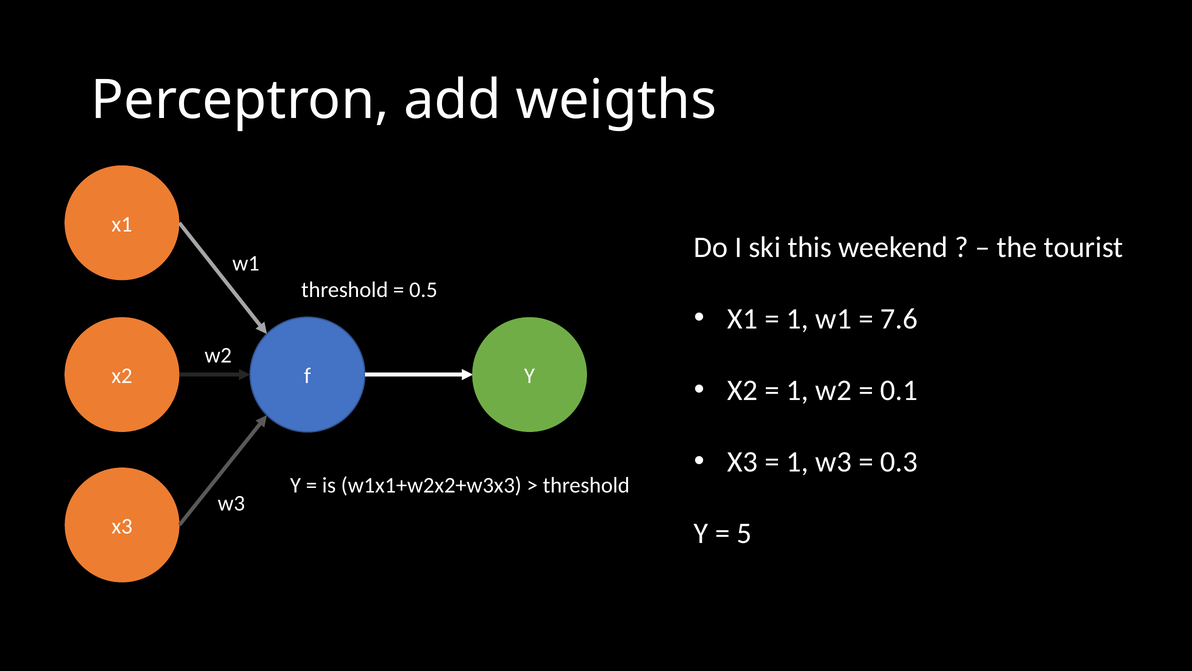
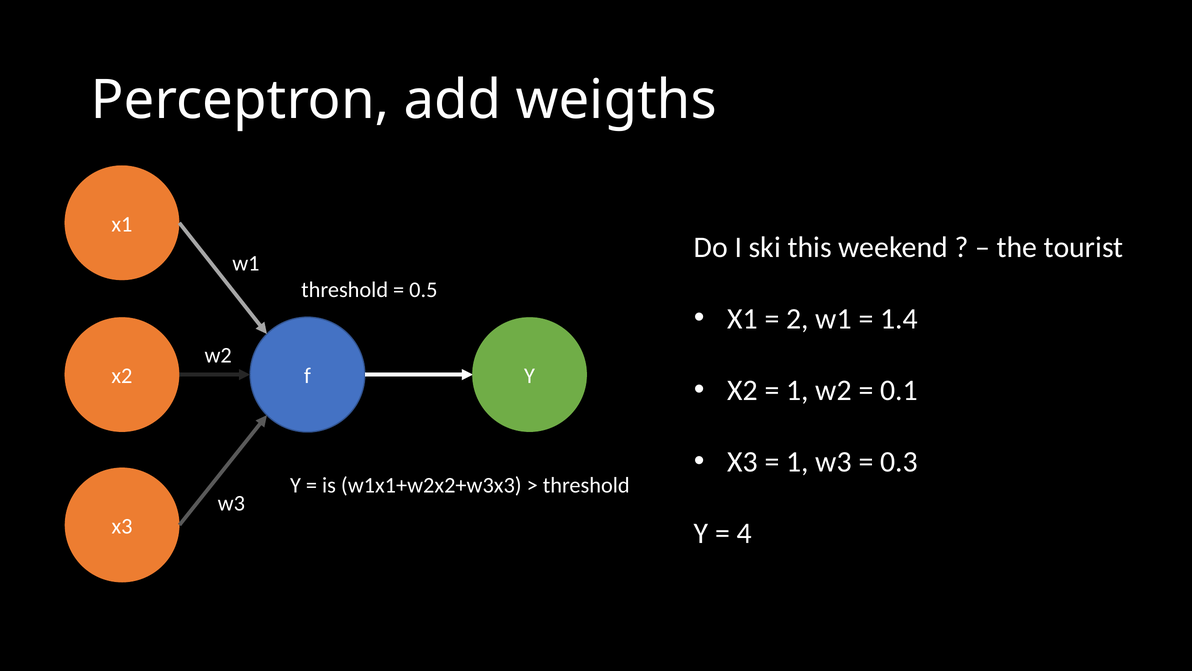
1 at (797, 319): 1 -> 2
7.6: 7.6 -> 1.4
5: 5 -> 4
